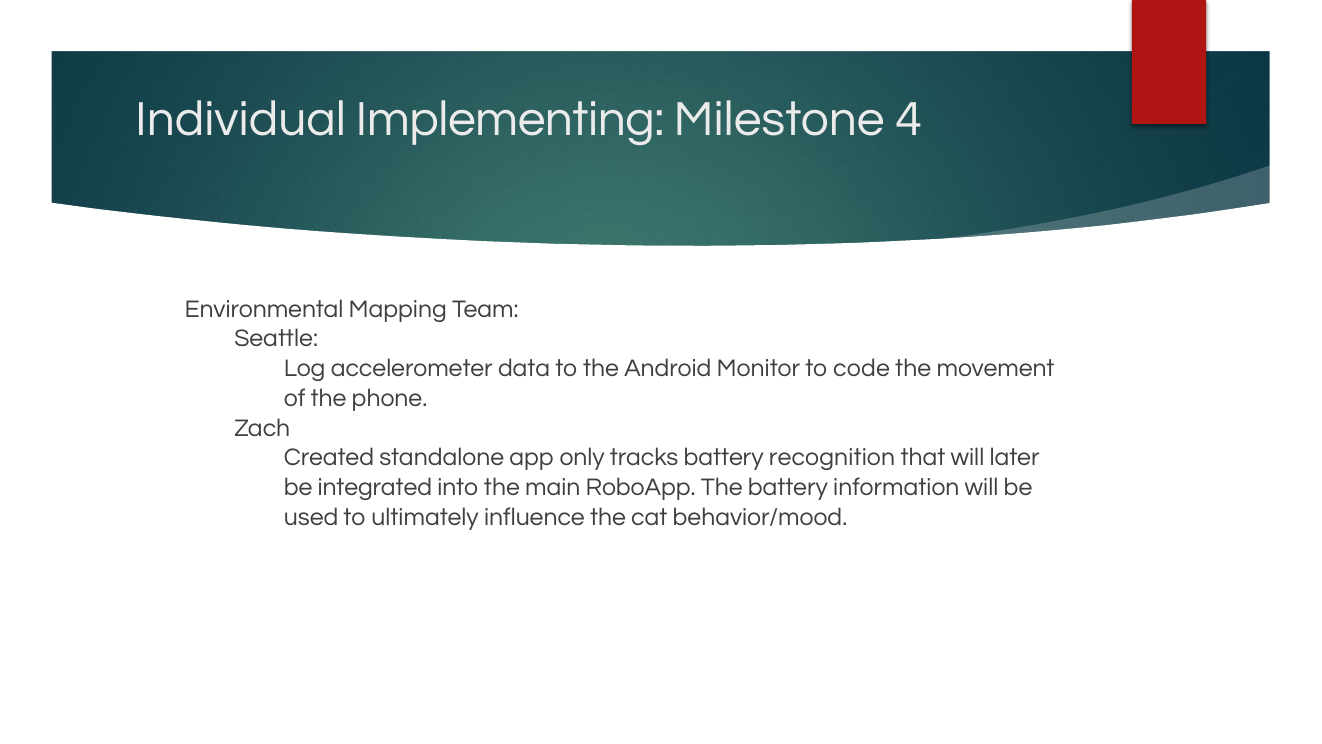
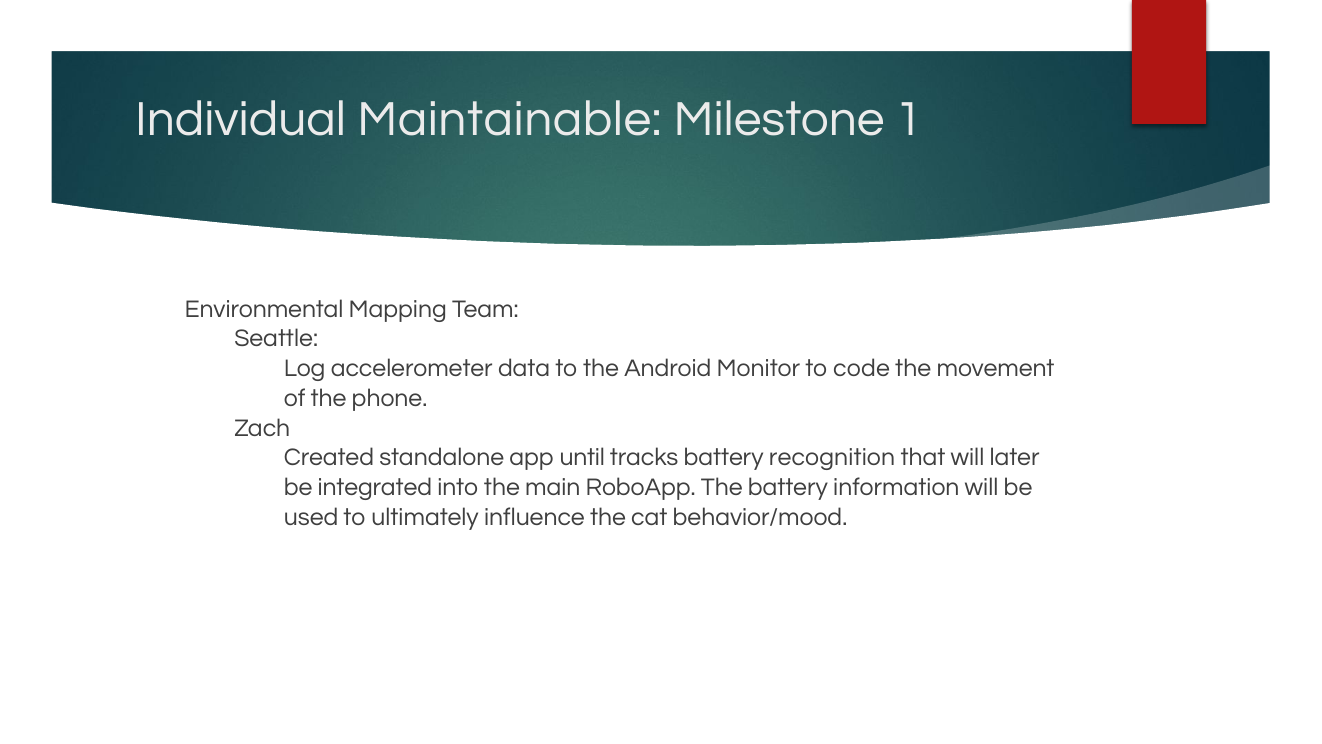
Implementing: Implementing -> Maintainable
4: 4 -> 1
only: only -> until
